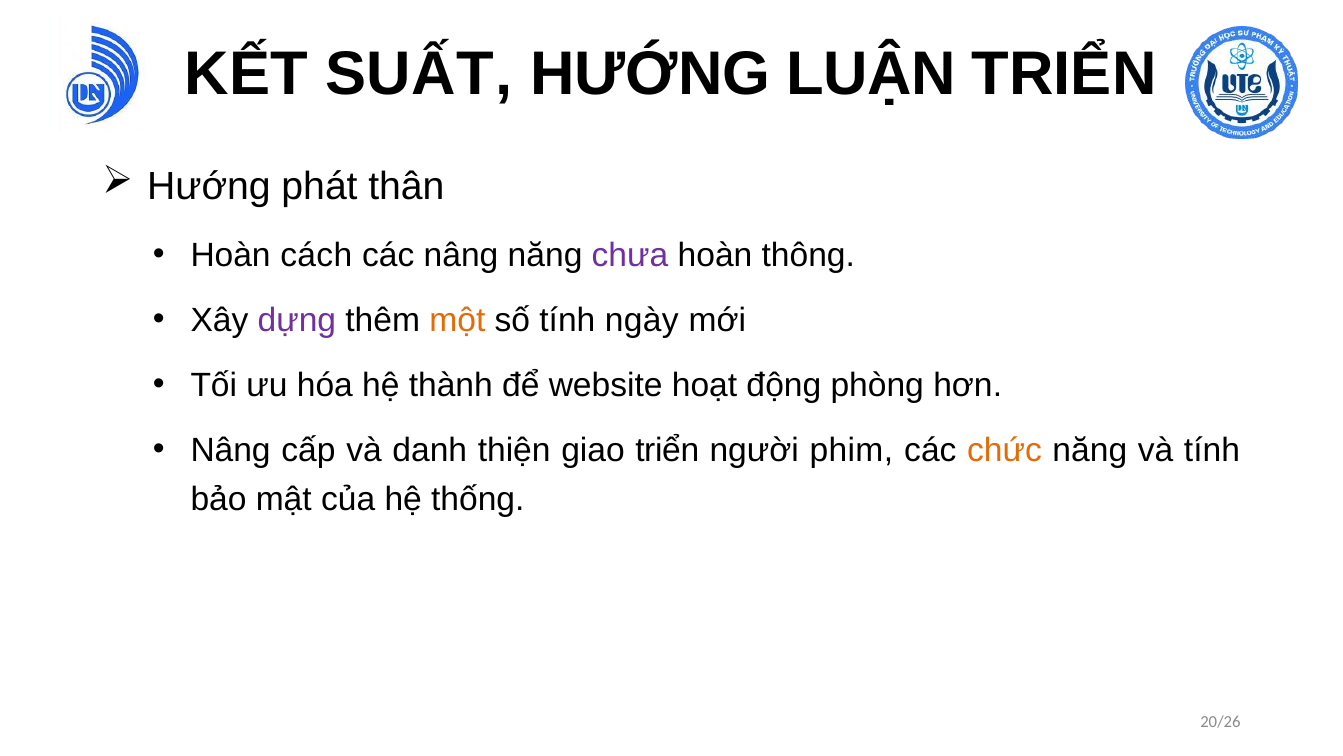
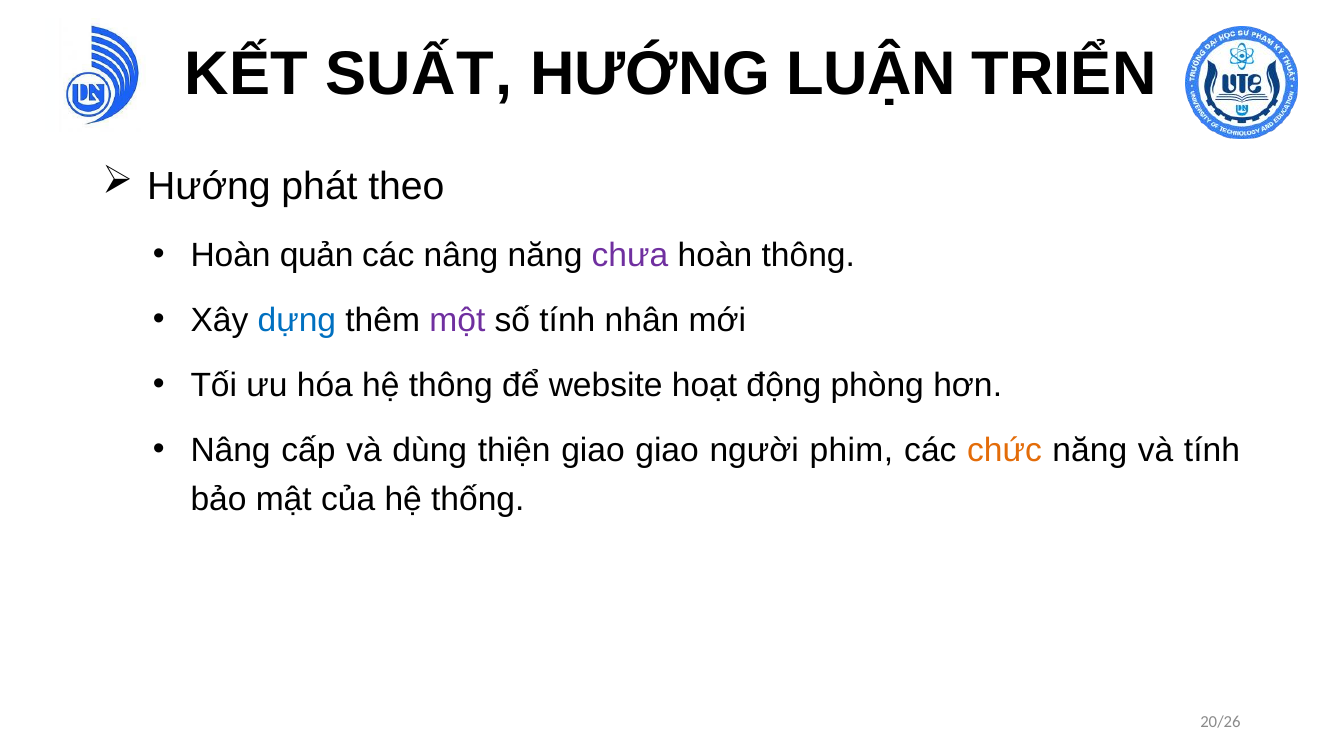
thân: thân -> theo
cách: cách -> quản
dựng colour: purple -> blue
một colour: orange -> purple
ngày: ngày -> nhân
hệ thành: thành -> thông
danh: danh -> dùng
giao triển: triển -> giao
